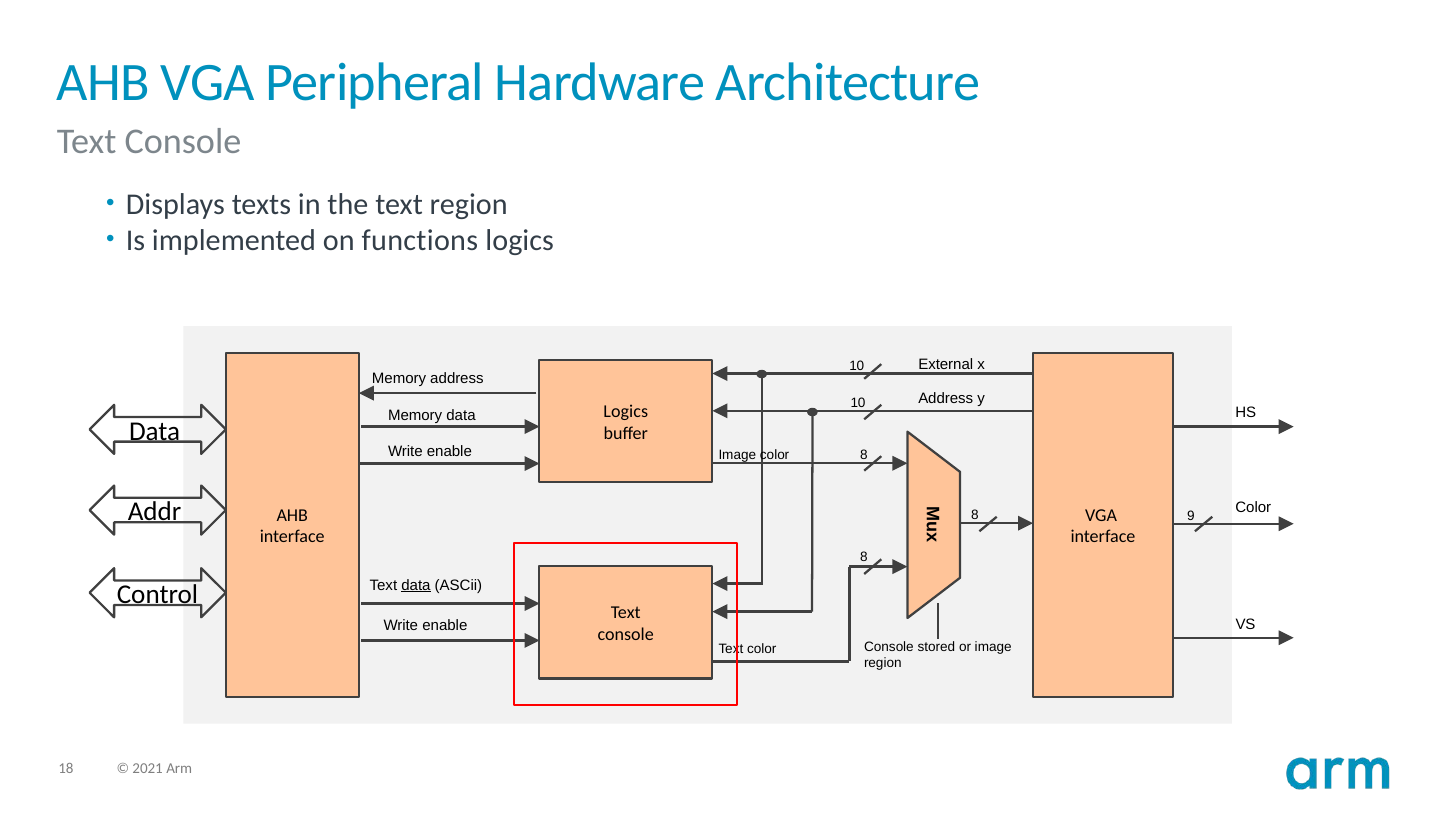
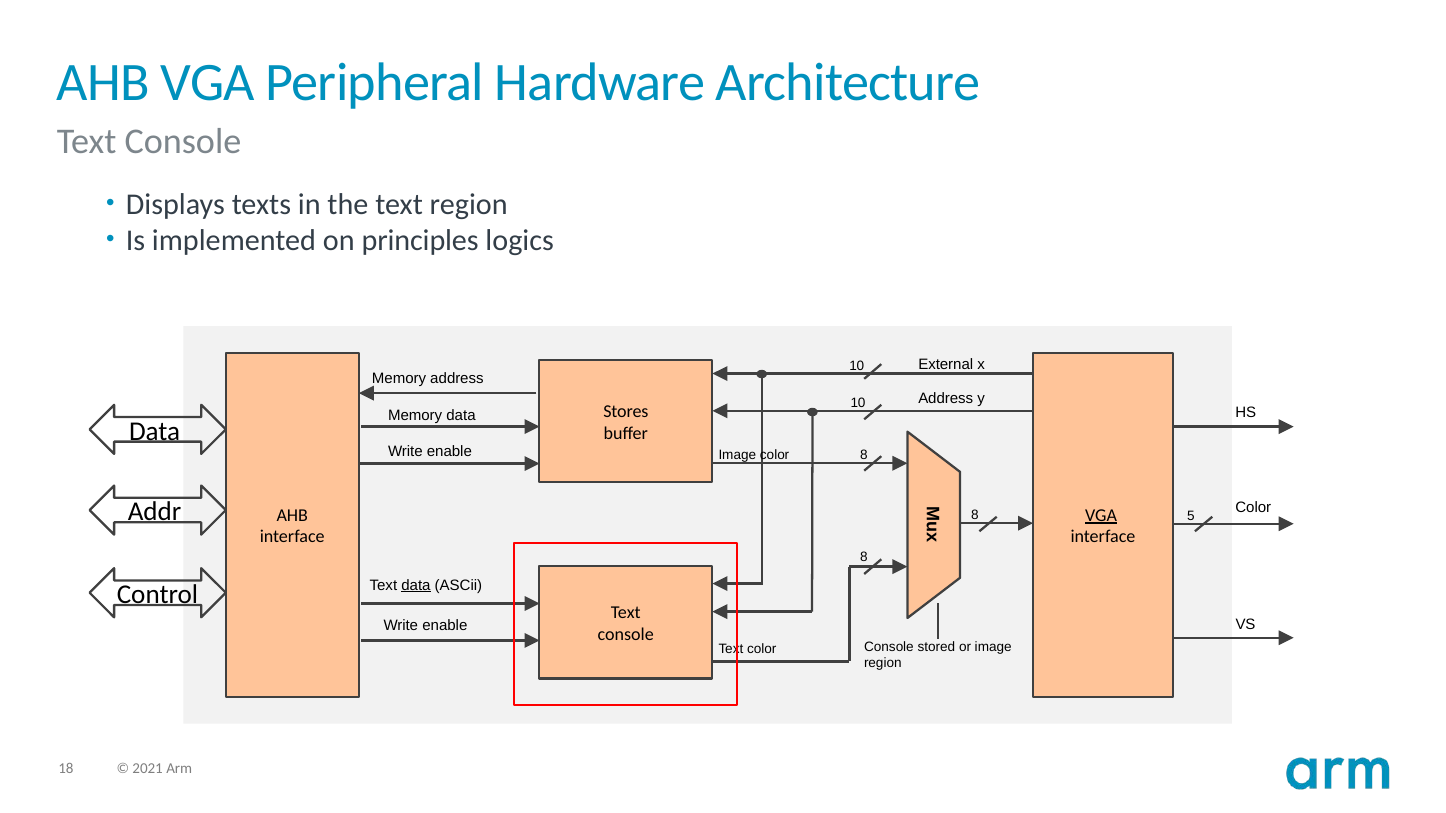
functions: functions -> principles
Logics at (626, 412): Logics -> Stores
VGA at (1101, 515) underline: none -> present
9: 9 -> 5
